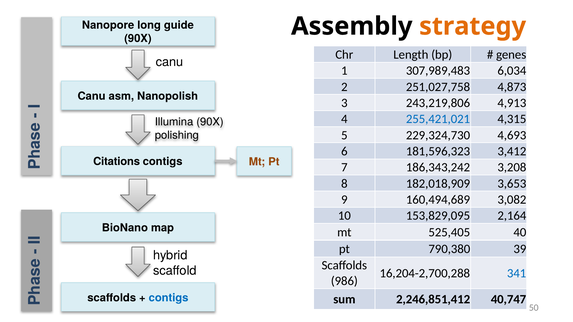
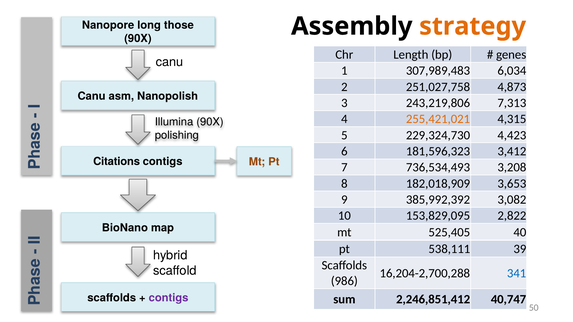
guide: guide -> those
4,913: 4,913 -> 7,313
255,421,021 colour: blue -> orange
4,693: 4,693 -> 4,423
186,343,242: 186,343,242 -> 736,534,493
160,494,689: 160,494,689 -> 385,992,392
2,164: 2,164 -> 2,822
790,380: 790,380 -> 538,111
contigs at (169, 298) colour: blue -> purple
